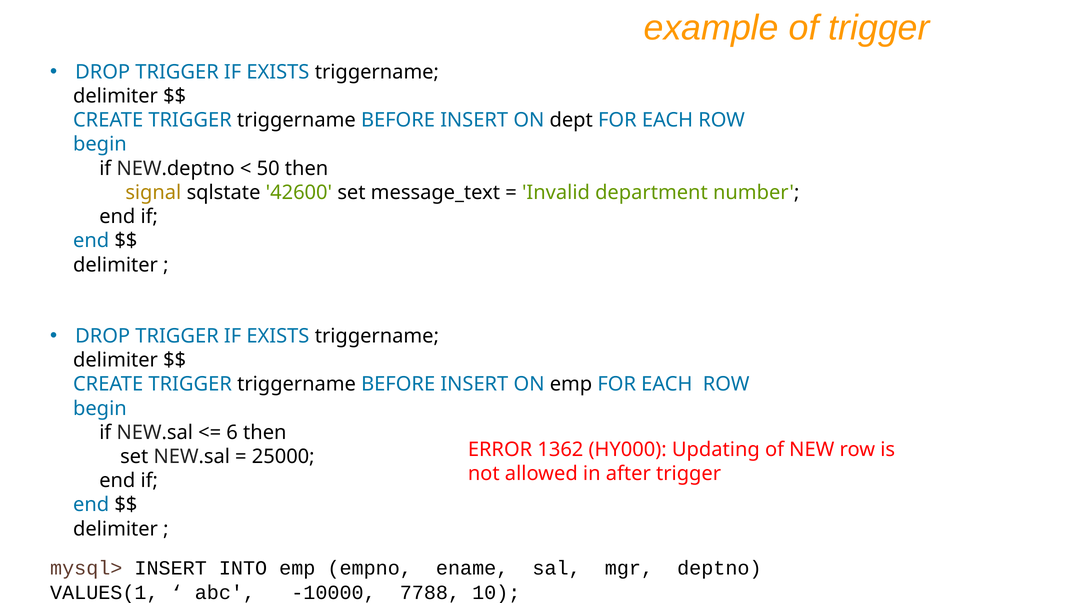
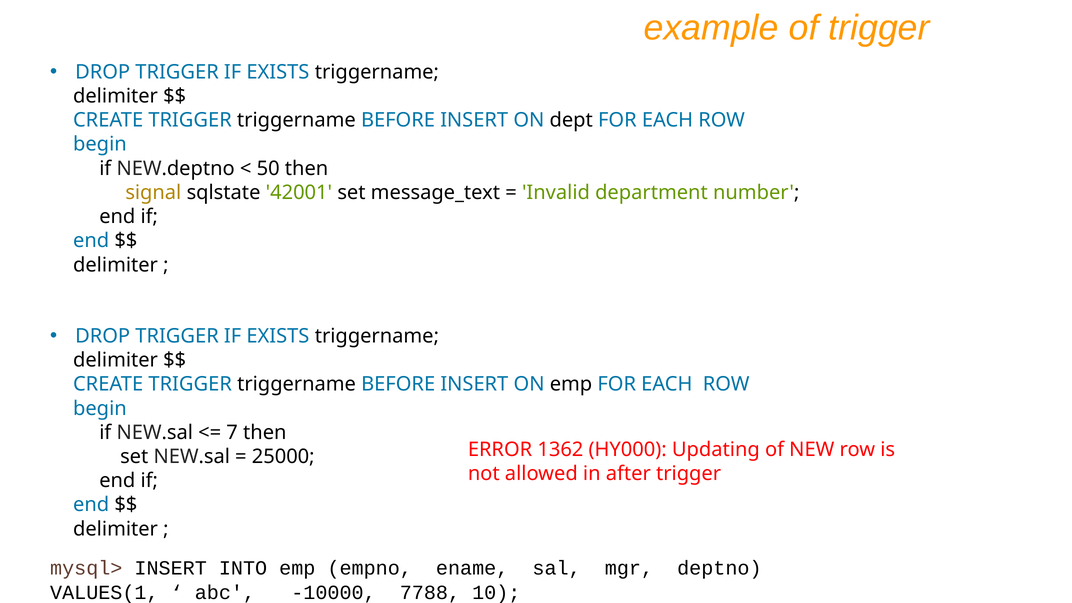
42600: 42600 -> 42001
6: 6 -> 7
